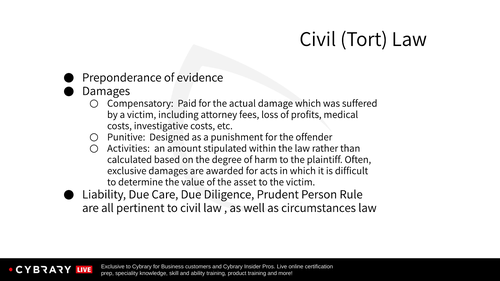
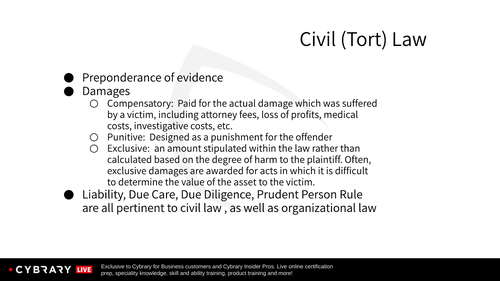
Activities at (129, 148): Activities -> Exclusive
circumstances: circumstances -> organizational
